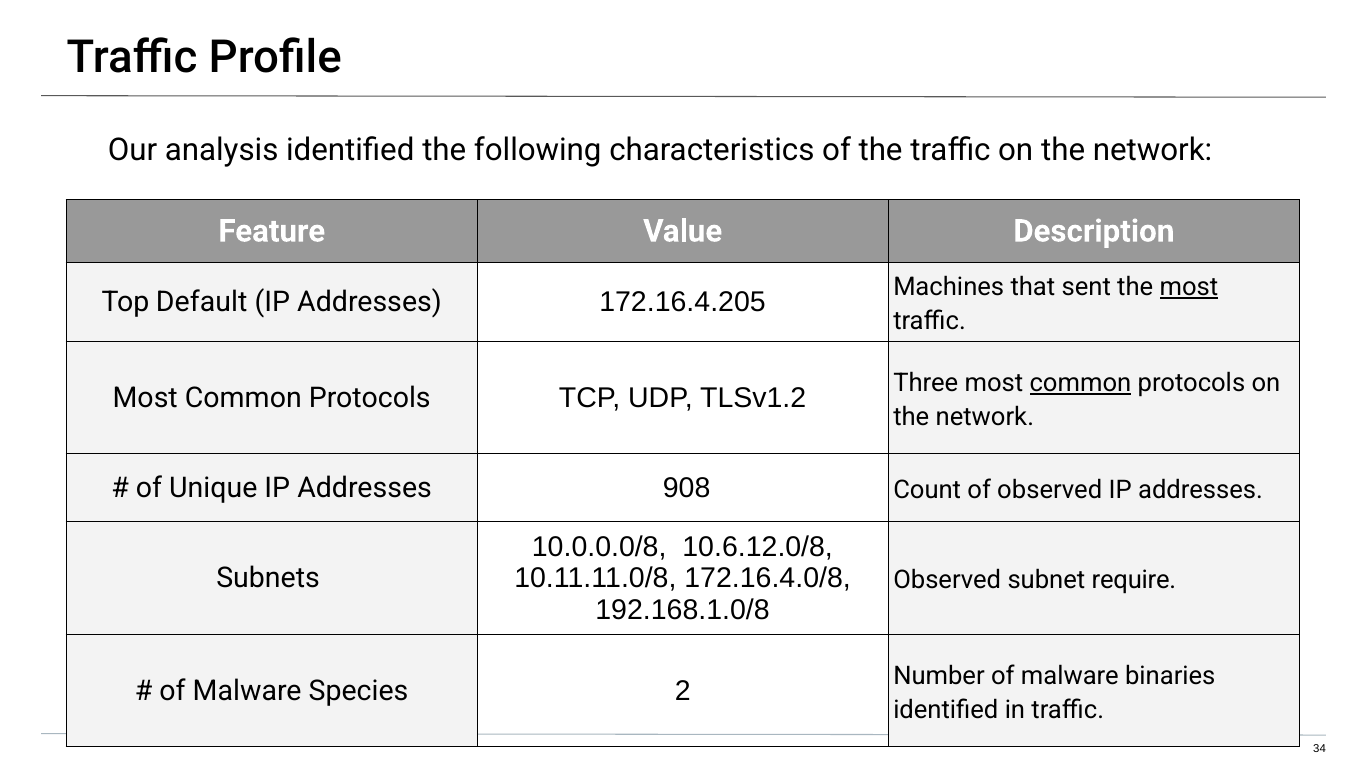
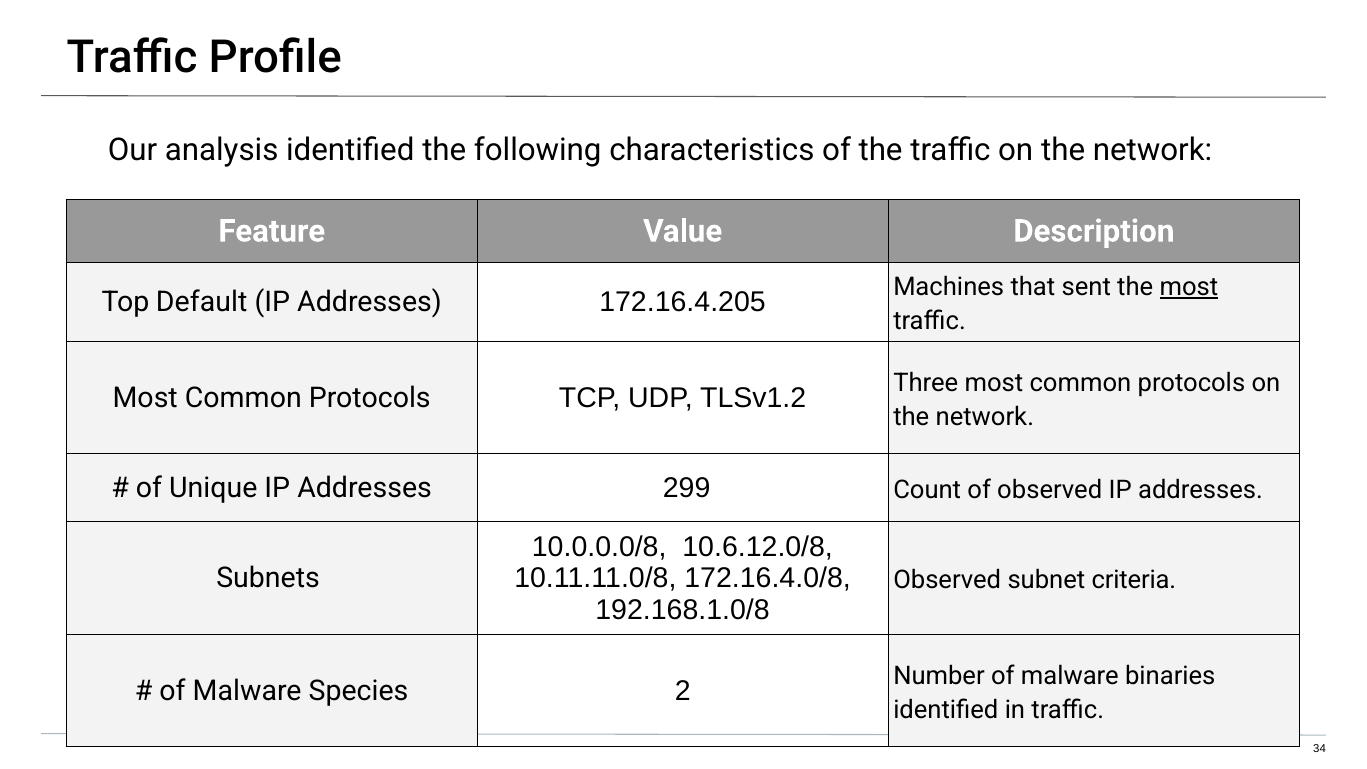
common at (1080, 383) underline: present -> none
908: 908 -> 299
require: require -> criteria
